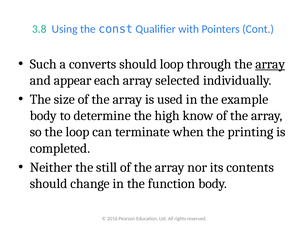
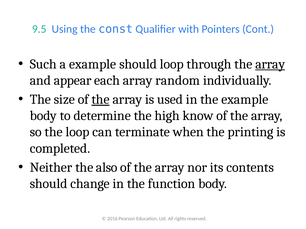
3.8: 3.8 -> 9.5
a converts: converts -> example
selected: selected -> random
the at (101, 100) underline: none -> present
still: still -> also
